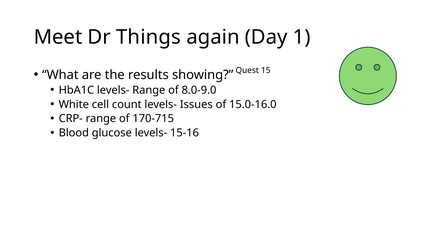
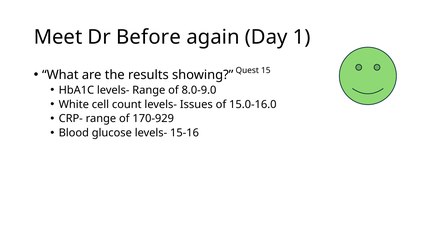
Things: Things -> Before
170-715: 170-715 -> 170-929
